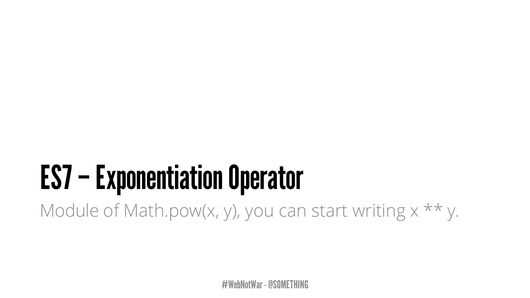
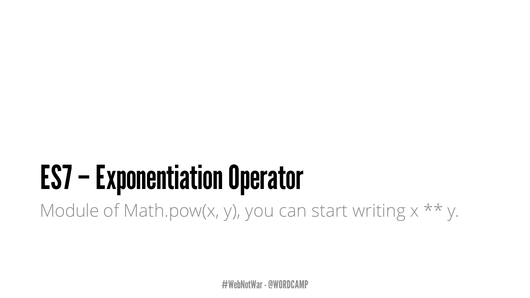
@SOMETHING: @SOMETHING -> @WORDCAMP
